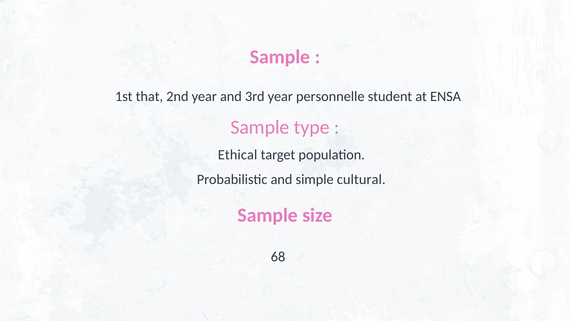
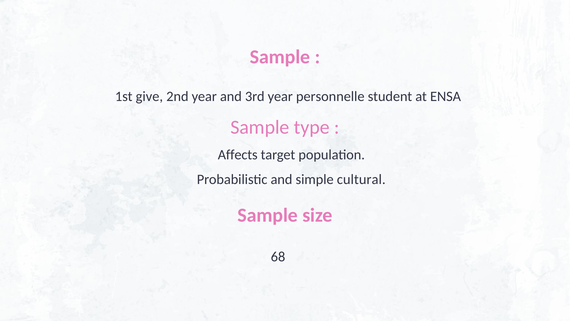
that: that -> give
Ethical: Ethical -> Affects
